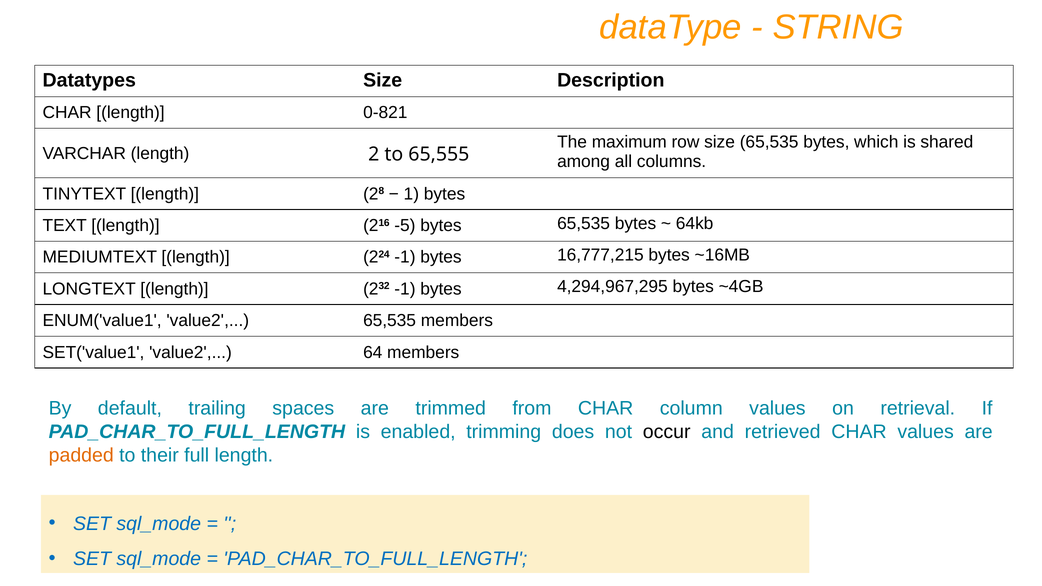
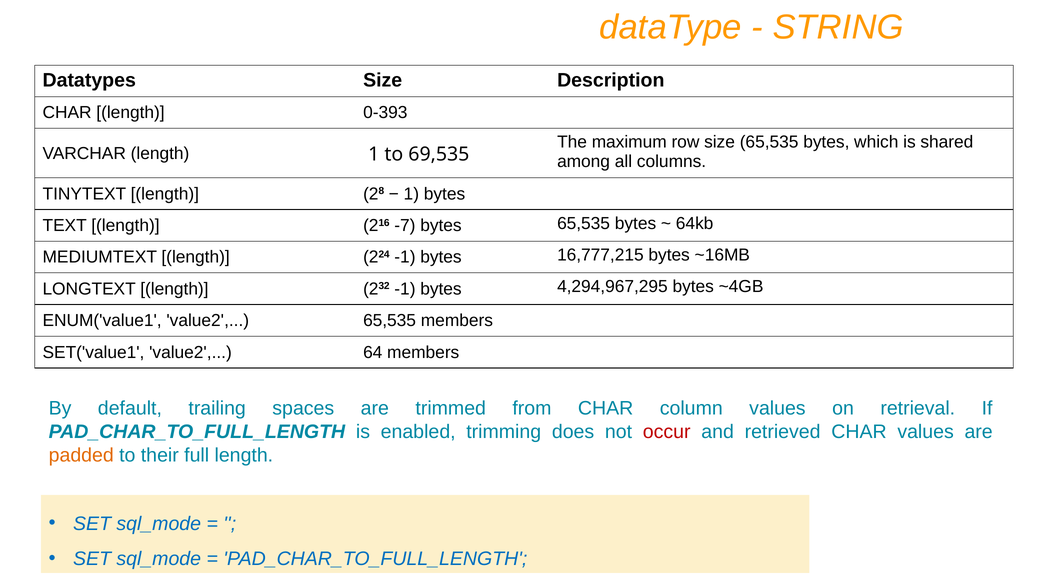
0-821: 0-821 -> 0-393
length 2: 2 -> 1
65,555: 65,555 -> 69,535
-5: -5 -> -7
occur colour: black -> red
